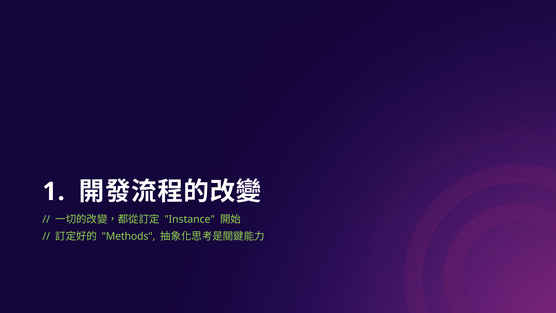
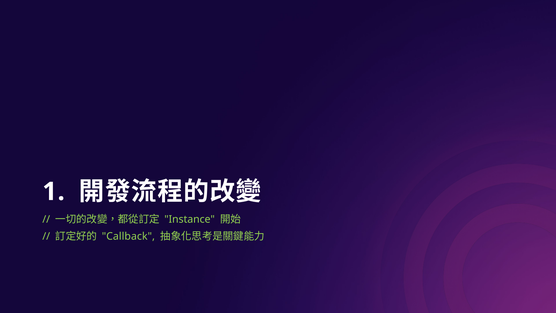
Methods: Methods -> Callback
